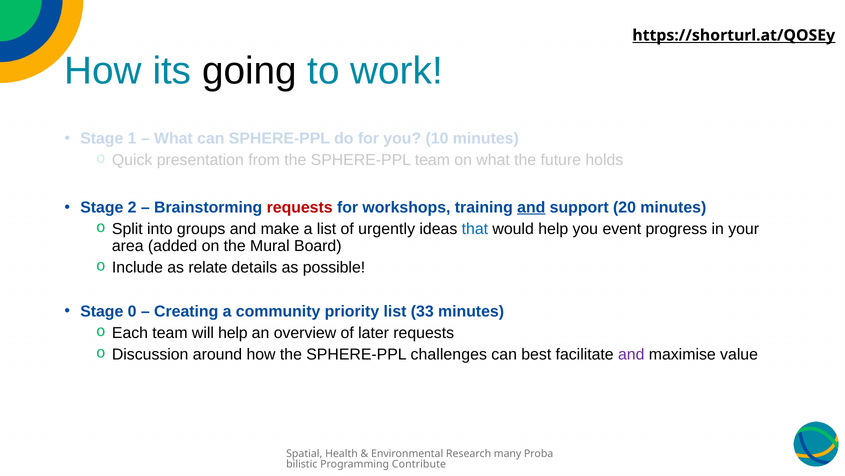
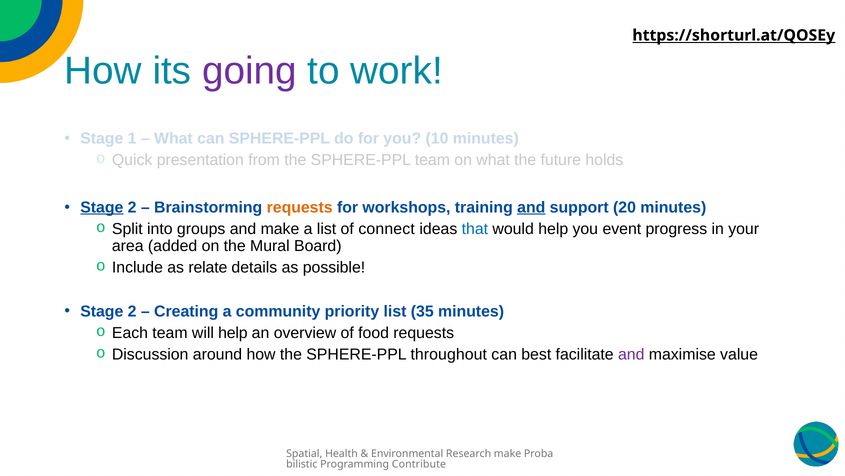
going colour: black -> purple
Stage at (102, 207) underline: none -> present
requests at (300, 207) colour: red -> orange
urgently: urgently -> connect
0 at (132, 311): 0 -> 2
33: 33 -> 35
later: later -> food
challenges: challenges -> throughout
Research many: many -> make
